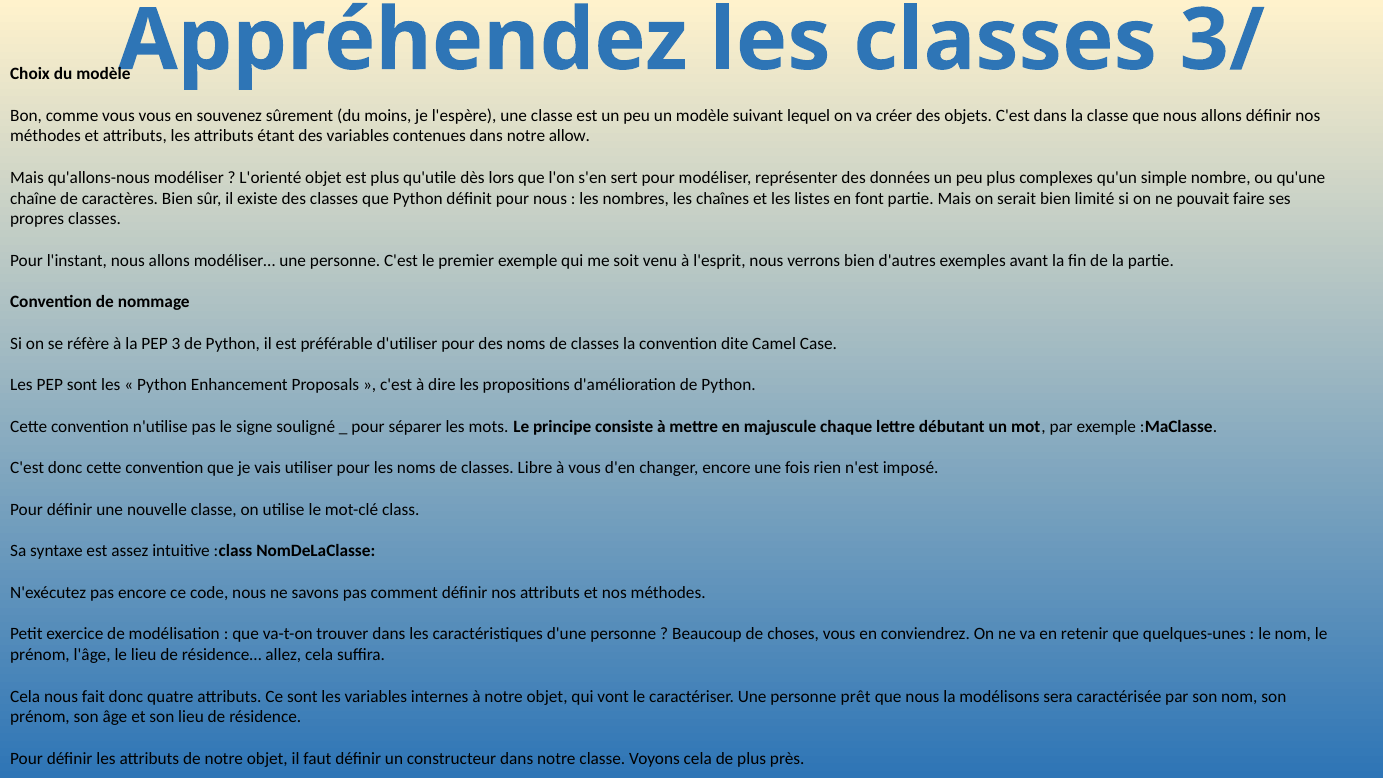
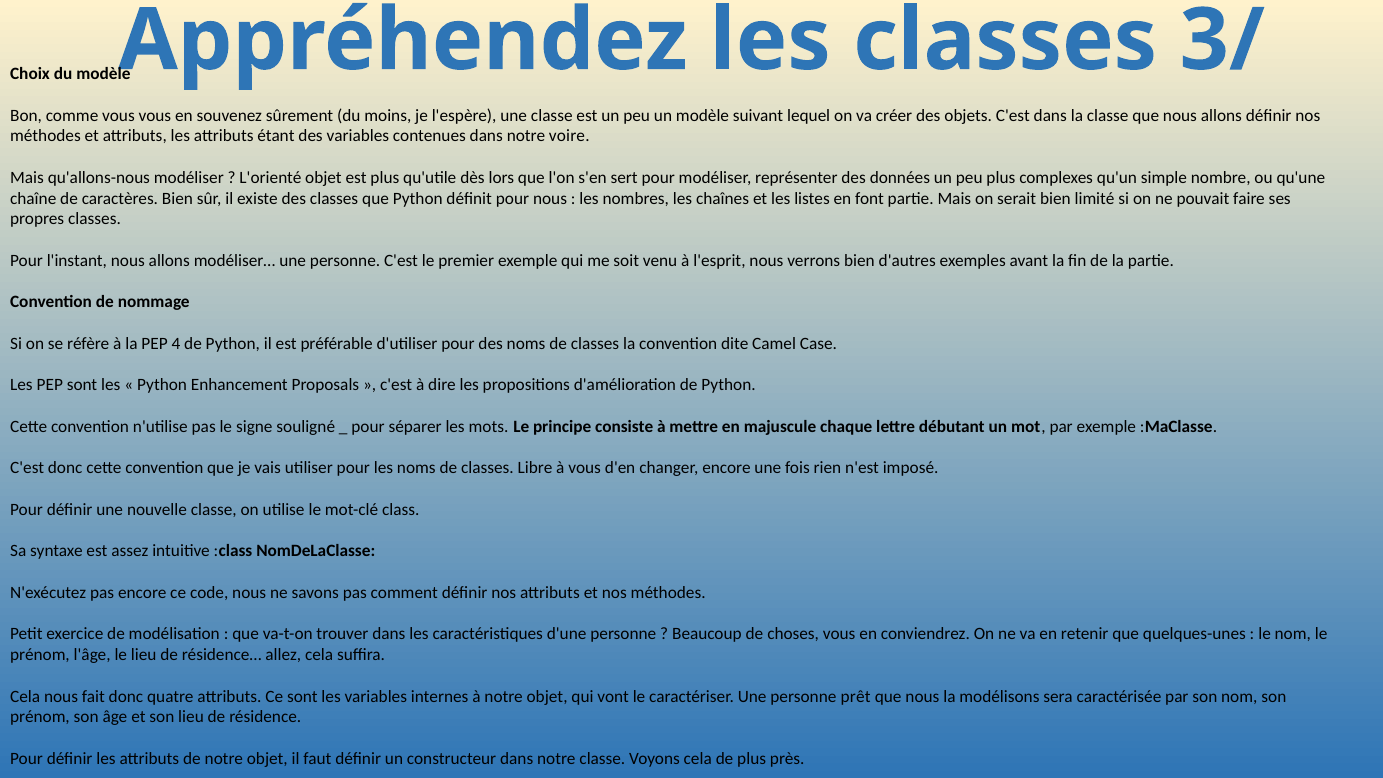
allow: allow -> voire
3: 3 -> 4
